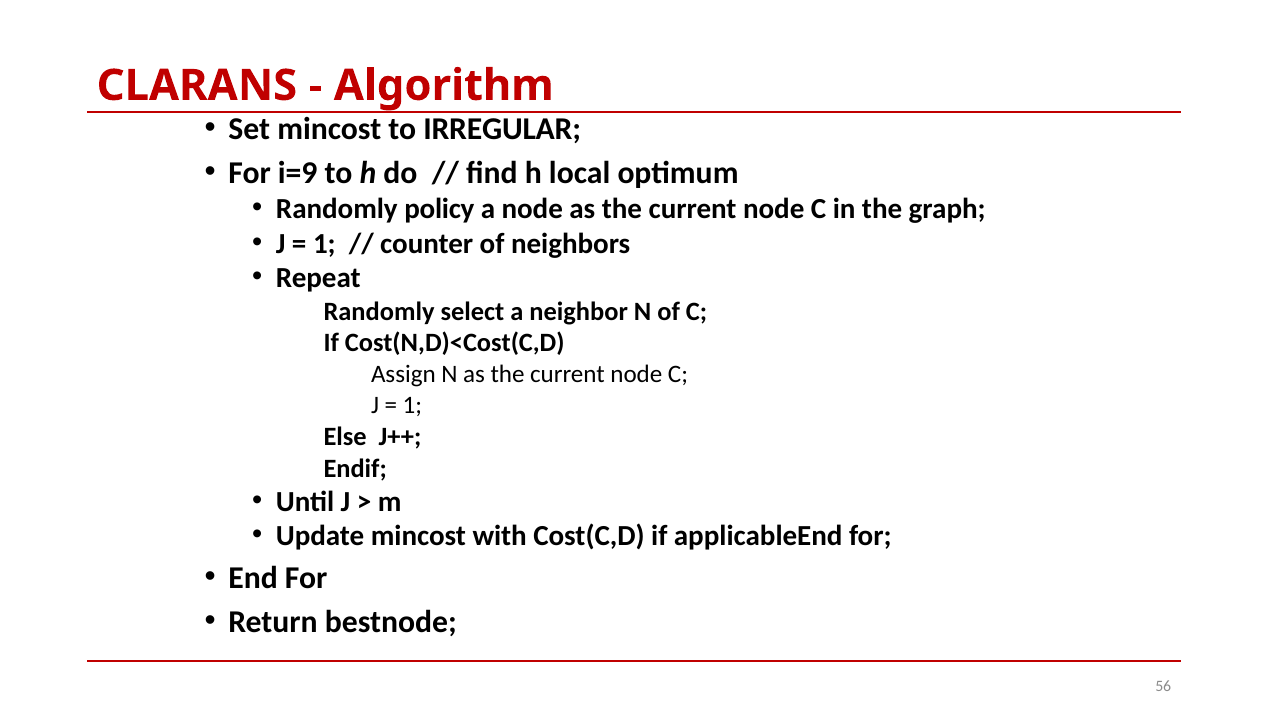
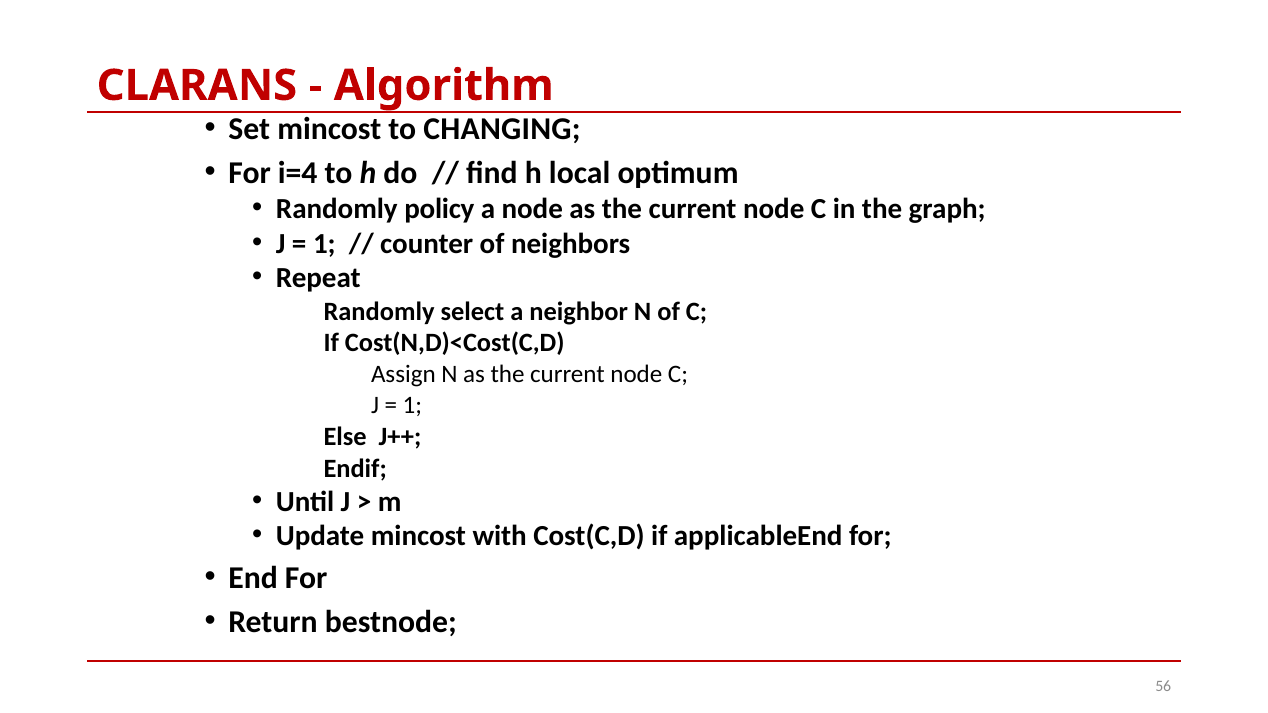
IRREGULAR: IRREGULAR -> CHANGING
i=9: i=9 -> i=4
